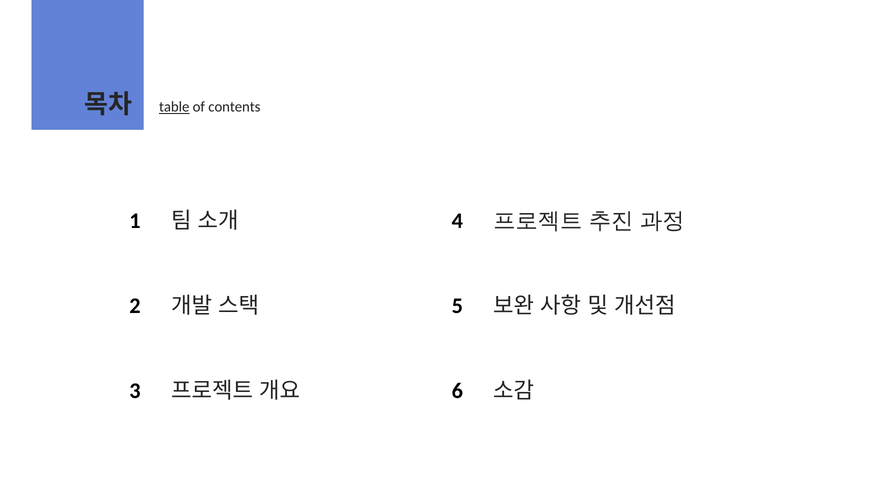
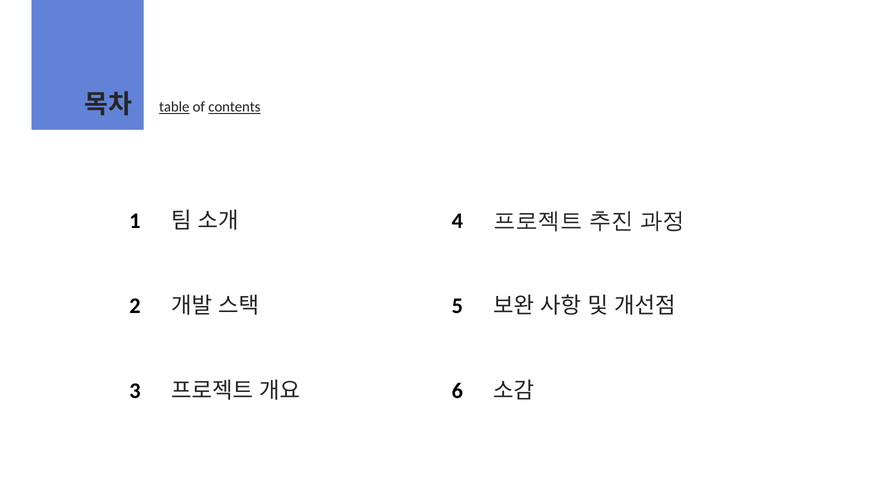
contents underline: none -> present
